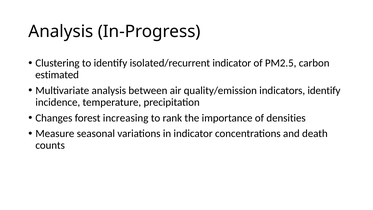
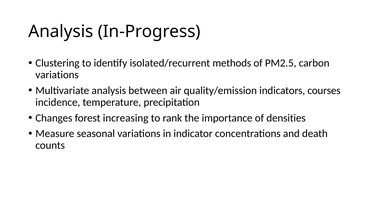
isolated/recurrent indicator: indicator -> methods
estimated at (57, 75): estimated -> variations
indicators identify: identify -> courses
